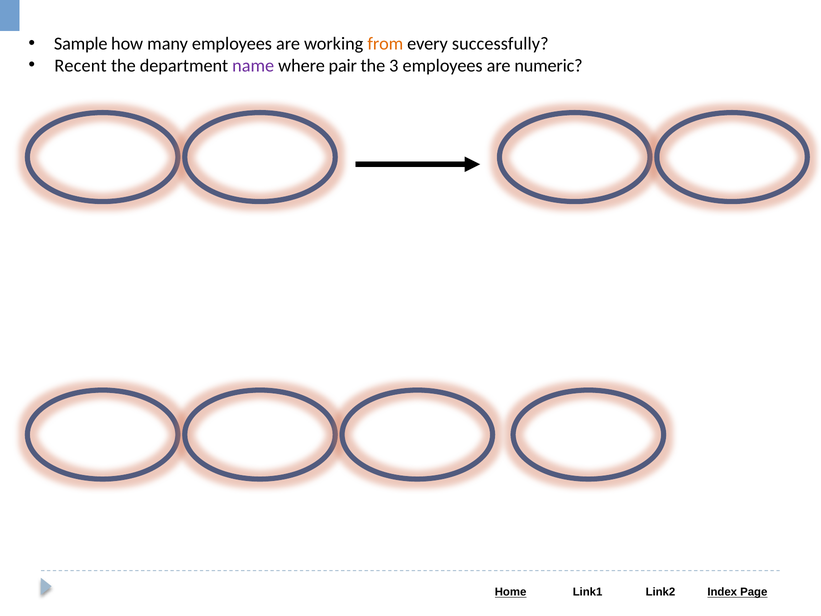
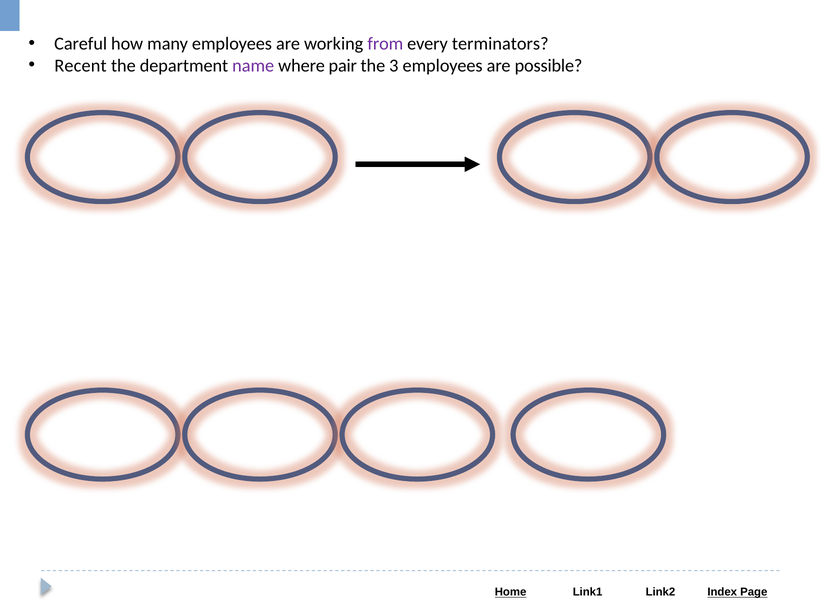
Sample: Sample -> Careful
from colour: orange -> purple
successfully: successfully -> terminators
numeric: numeric -> possible
